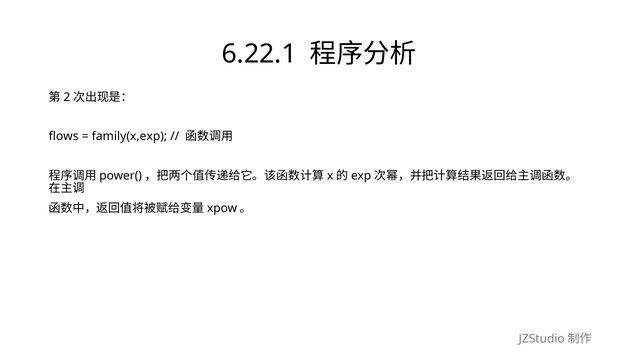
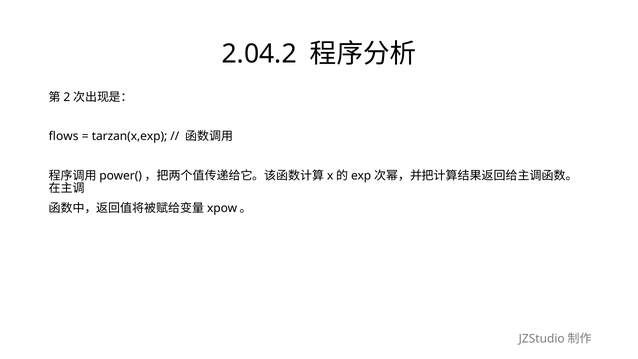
6.22.1: 6.22.1 -> 2.04.2
family(x,exp: family(x,exp -> tarzan(x,exp
